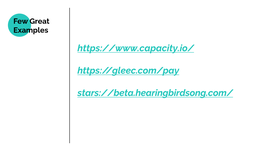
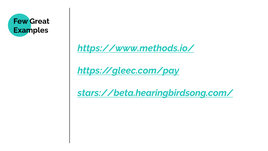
https://www.capacity.io/: https://www.capacity.io/ -> https://www.methods.io/
